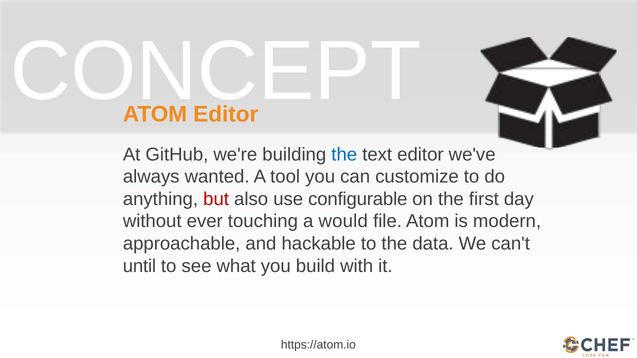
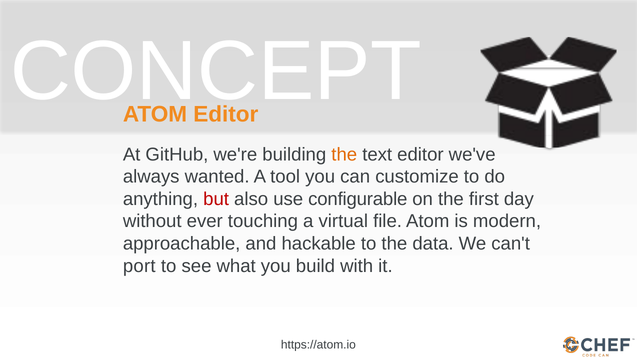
the at (344, 155) colour: blue -> orange
would: would -> virtual
until: until -> port
